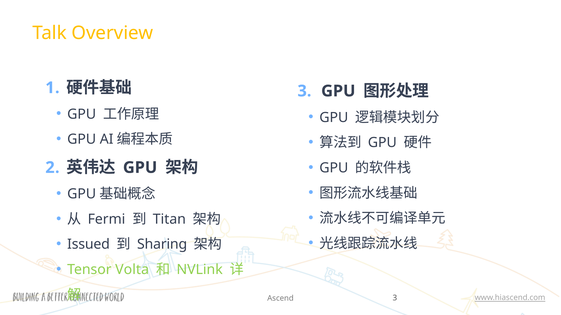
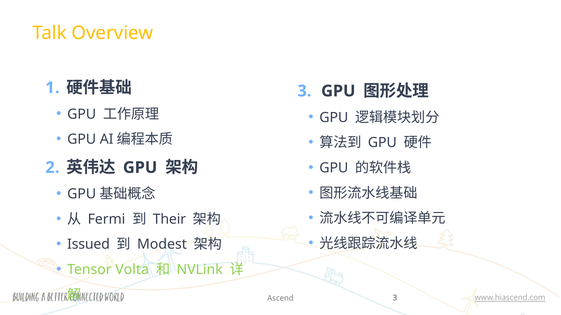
Titan: Titan -> Their
Sharing: Sharing -> Modest
